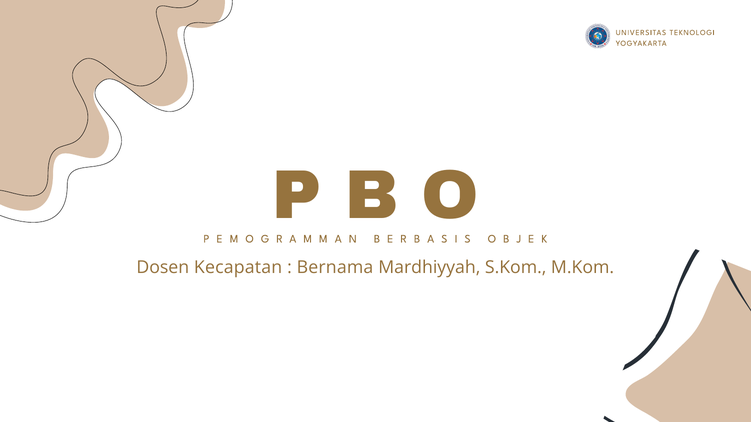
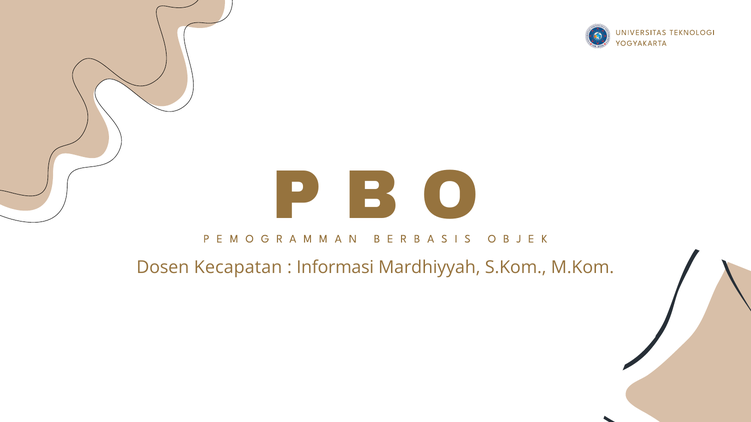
Bernama: Bernama -> Informasi
